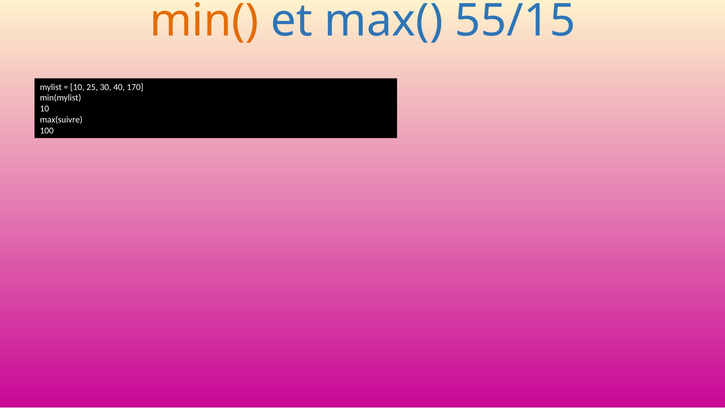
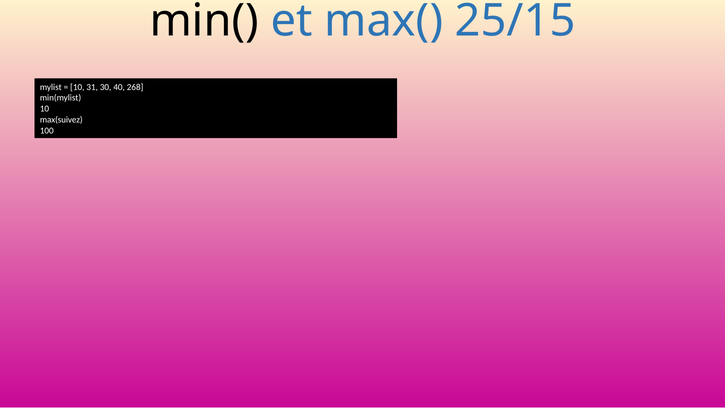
min( colour: orange -> black
55/15: 55/15 -> 25/15
25: 25 -> 31
170: 170 -> 268
max(suivre: max(suivre -> max(suivez
